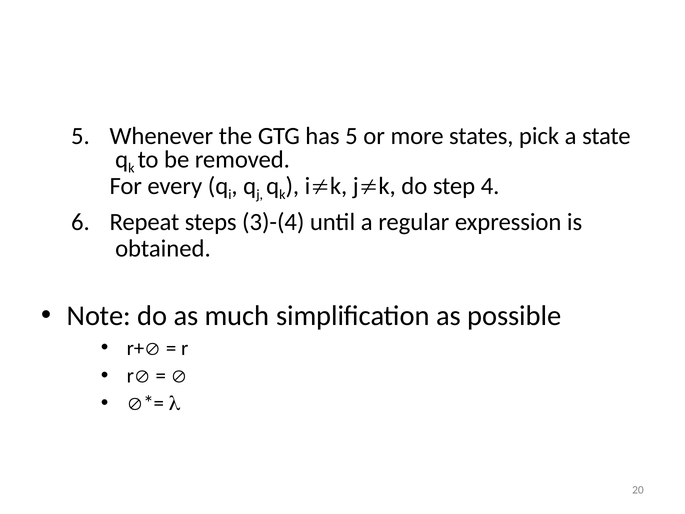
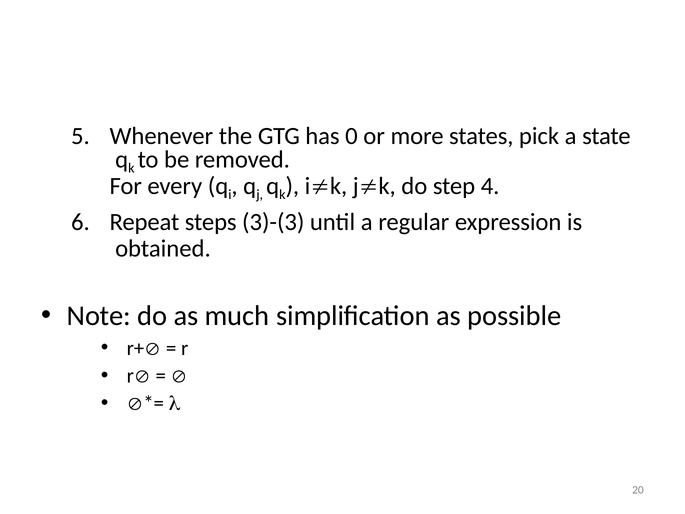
has 5: 5 -> 0
3)-(4: 3)-(4 -> 3)-(3
